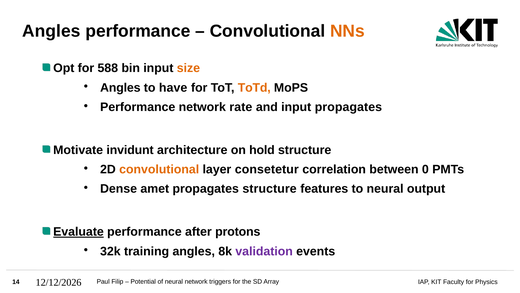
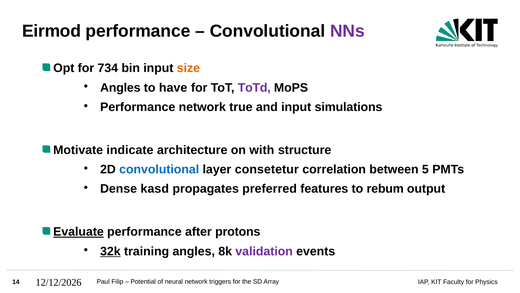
Angles at (51, 31): Angles -> Eirmod
NNs colour: orange -> purple
588: 588 -> 734
ToTd colour: orange -> purple
rate: rate -> true
input propagates: propagates -> simulations
invidunt: invidunt -> indicate
hold: hold -> with
convolutional at (159, 169) colour: orange -> blue
0: 0 -> 5
amet: amet -> kasd
propagates structure: structure -> preferred
to neural: neural -> rebum
32k underline: none -> present
